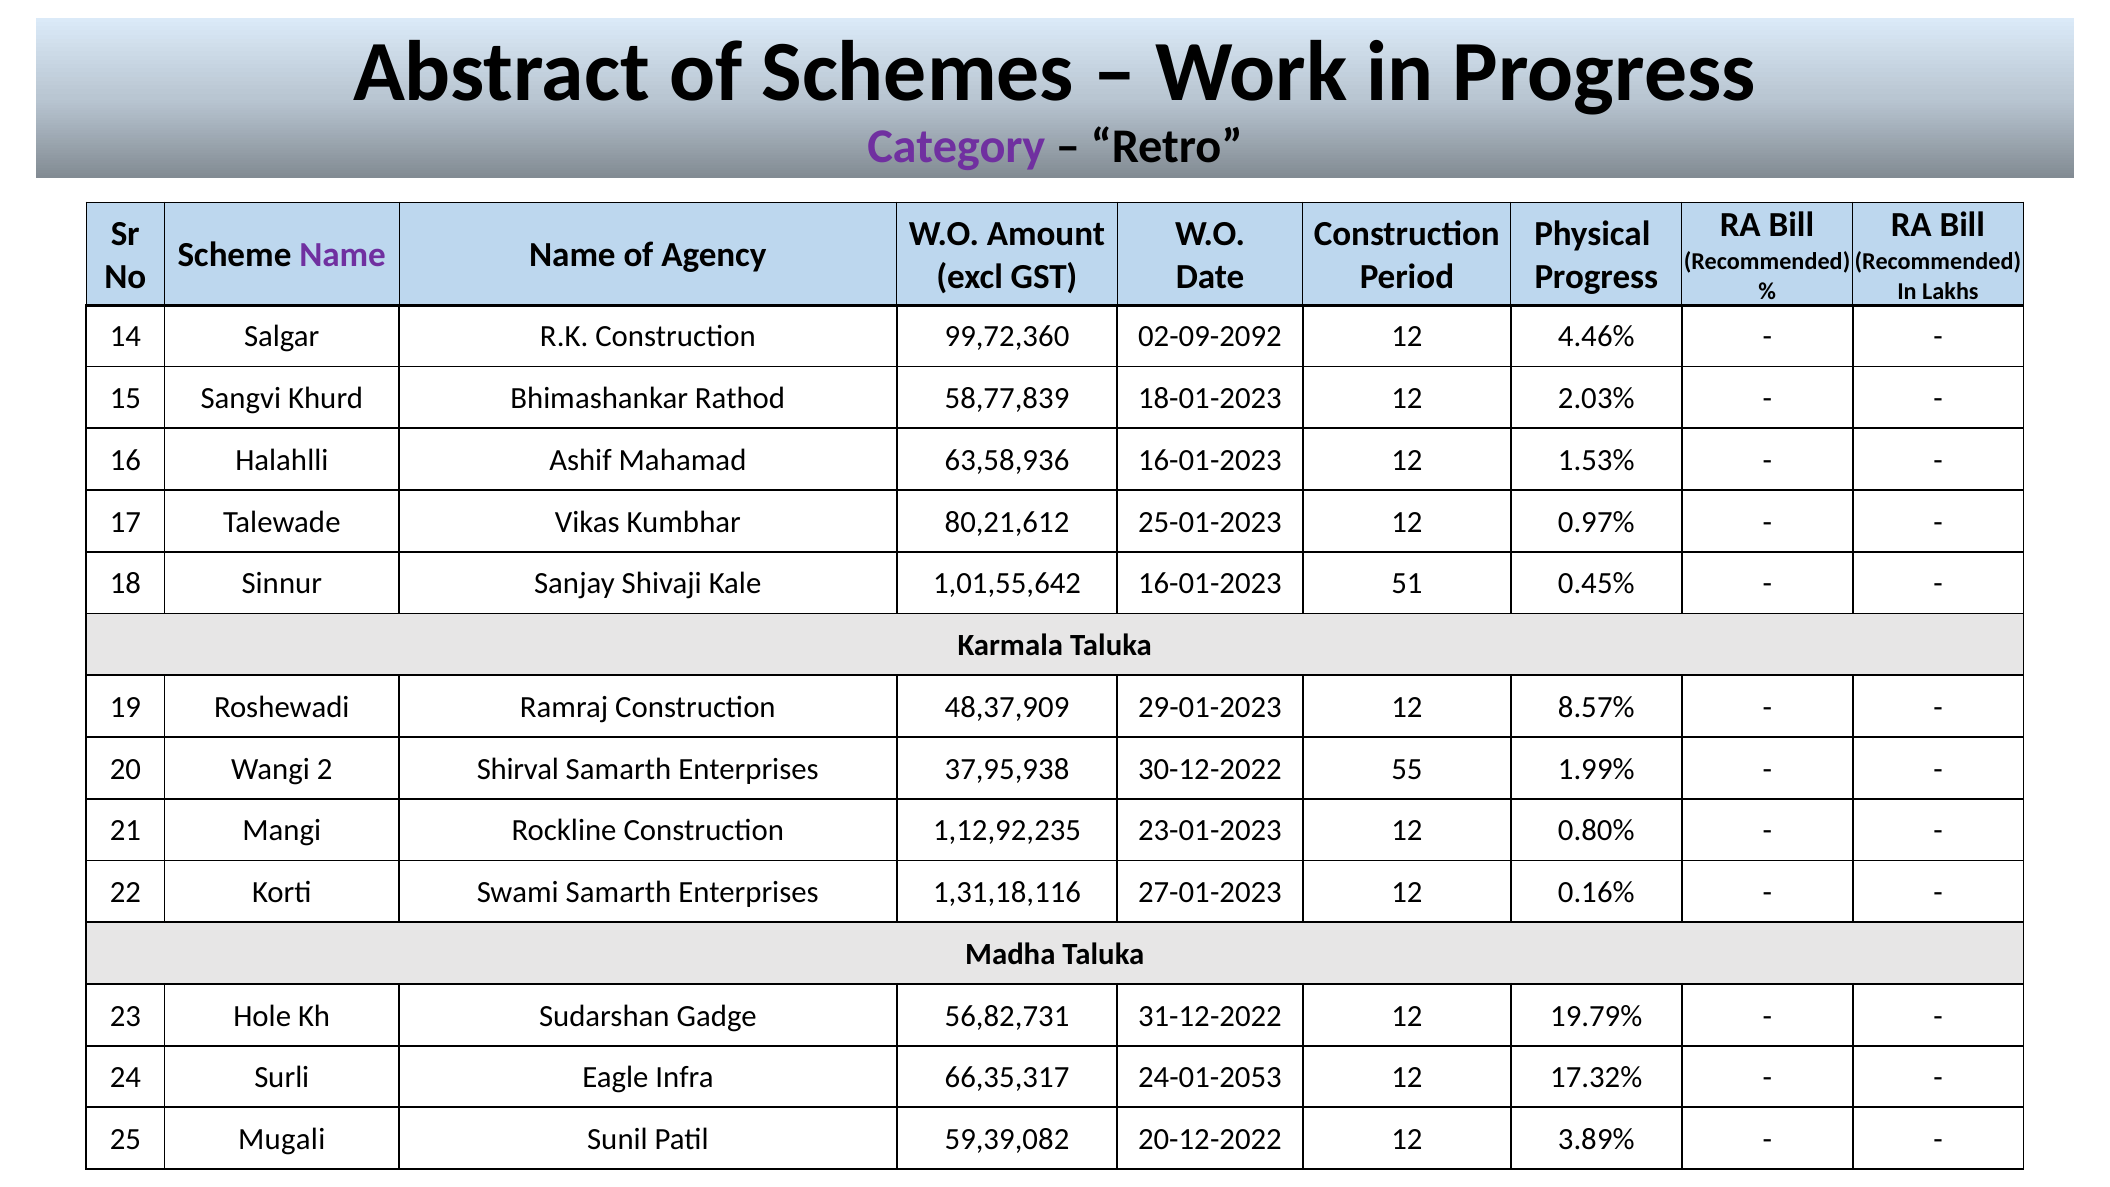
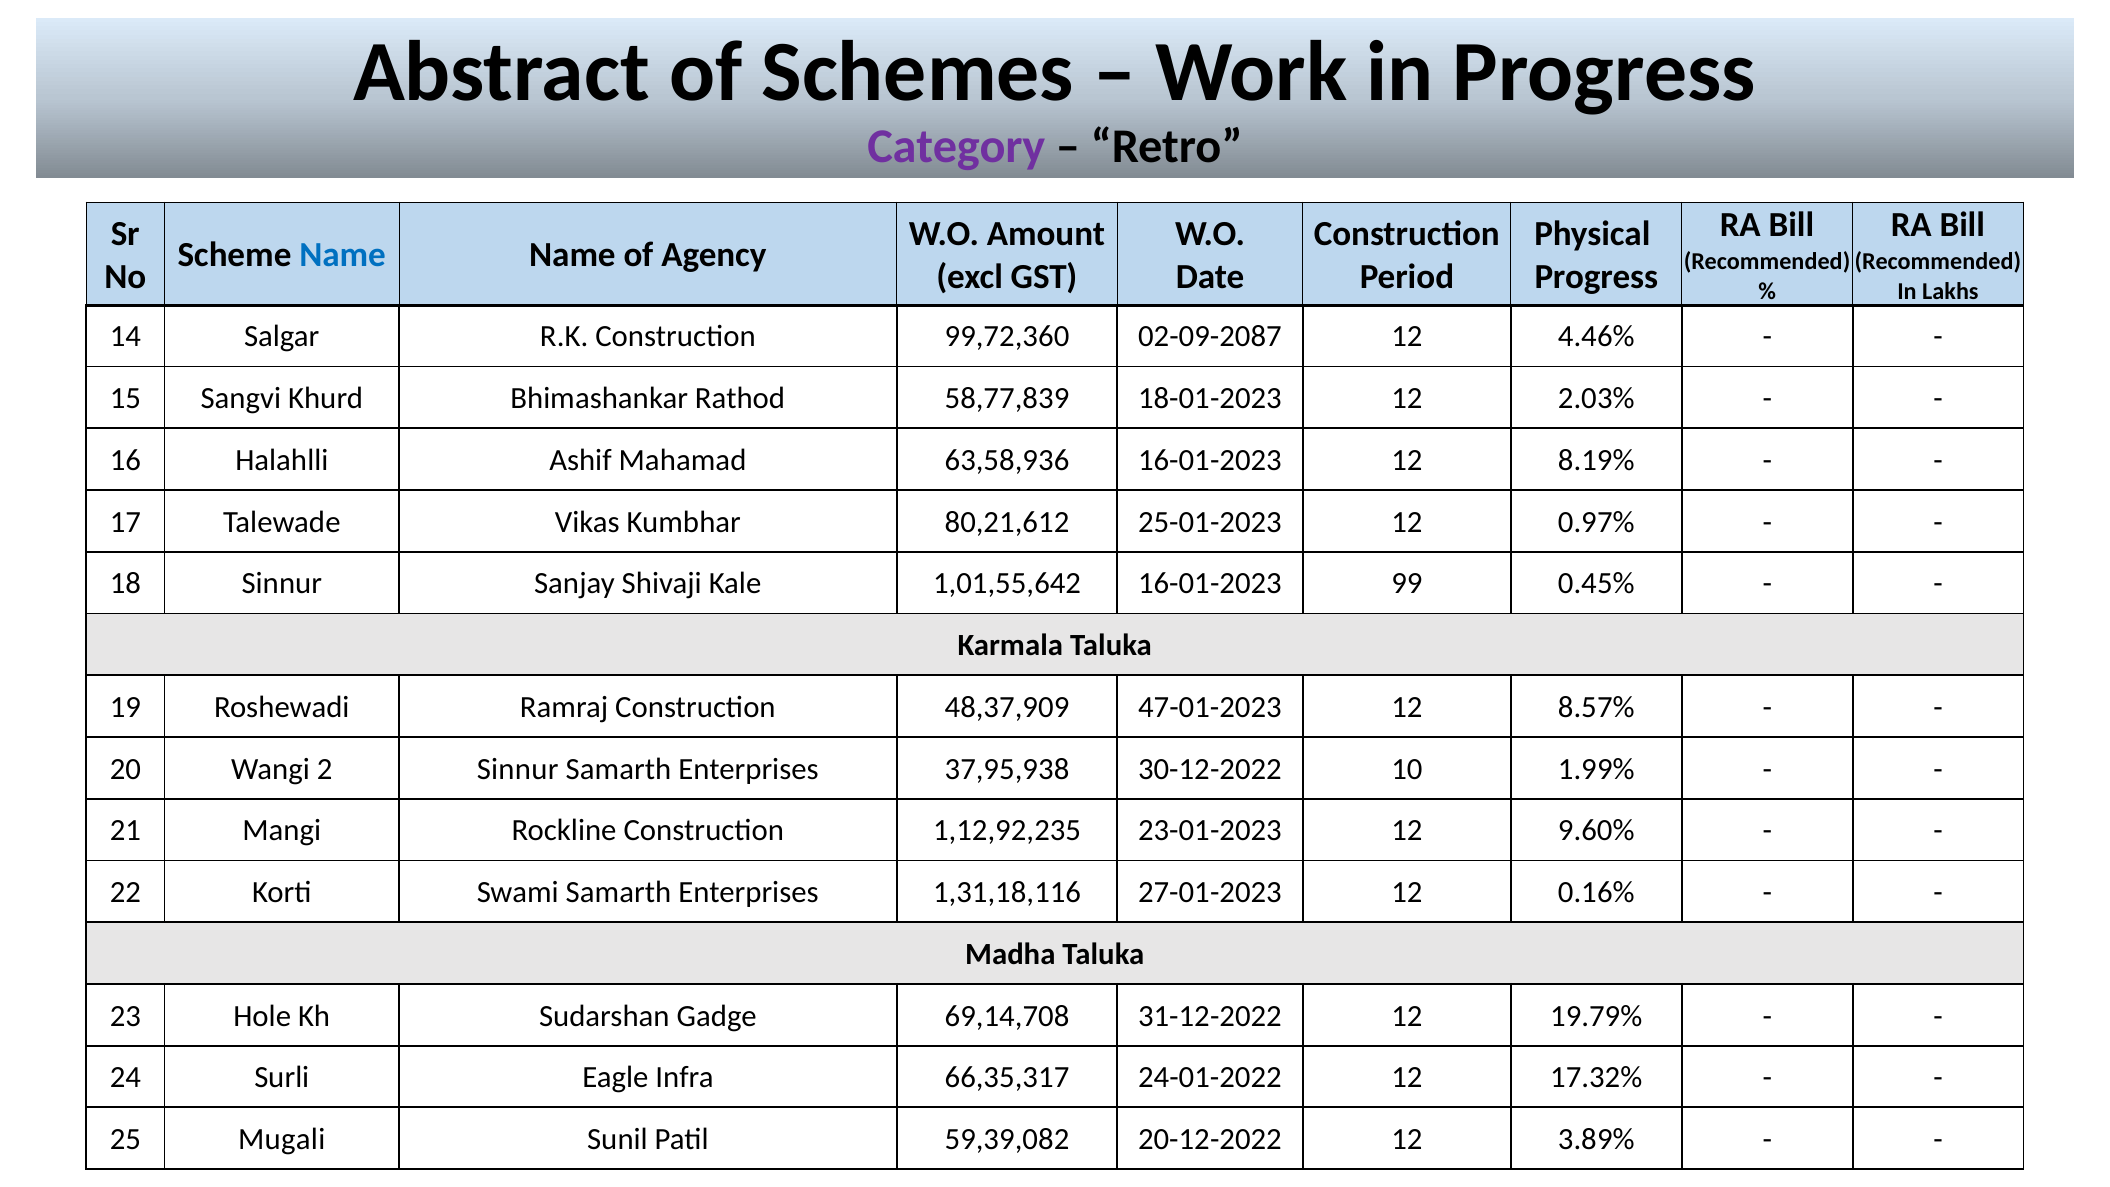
Name at (343, 255) colour: purple -> blue
02-09-2092: 02-09-2092 -> 02-09-2087
1.53%: 1.53% -> 8.19%
51: 51 -> 99
29-01-2023: 29-01-2023 -> 47-01-2023
2 Shirval: Shirval -> Sinnur
55: 55 -> 10
0.80%: 0.80% -> 9.60%
56,82,731: 56,82,731 -> 69,14,708
24-01-2053: 24-01-2053 -> 24-01-2022
